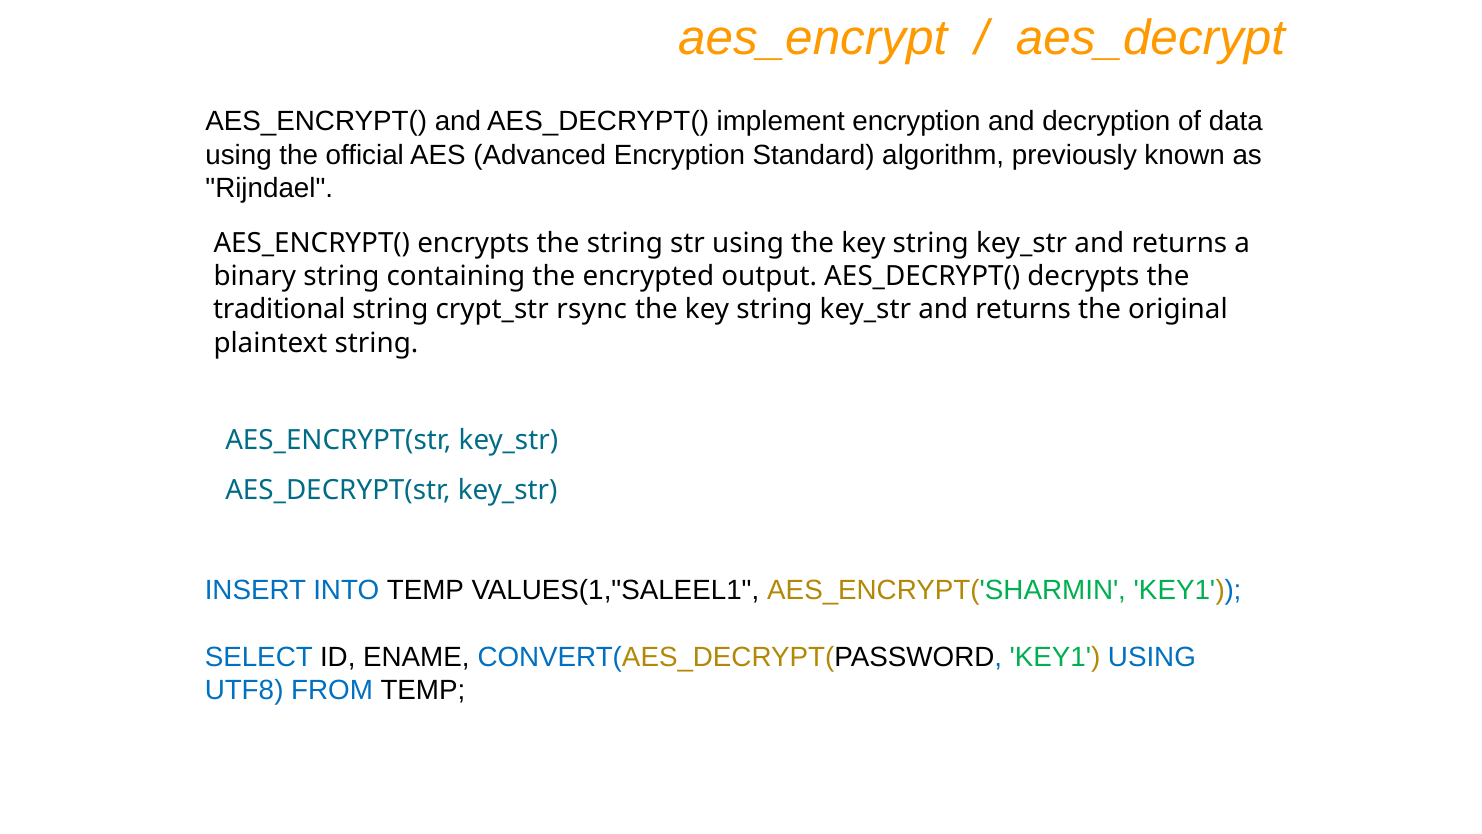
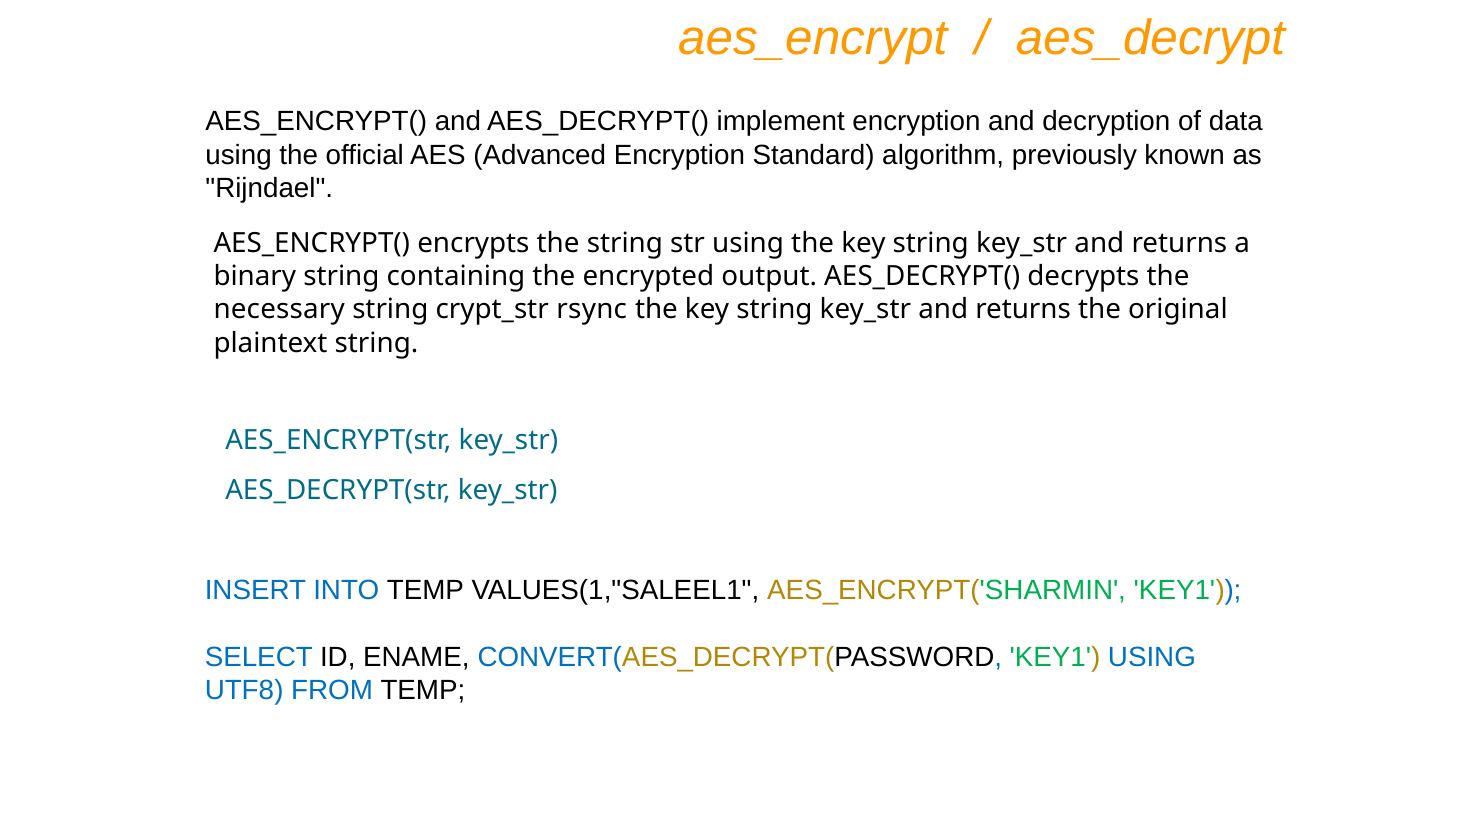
traditional: traditional -> necessary
